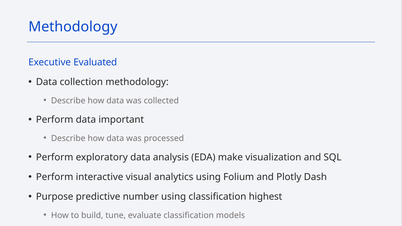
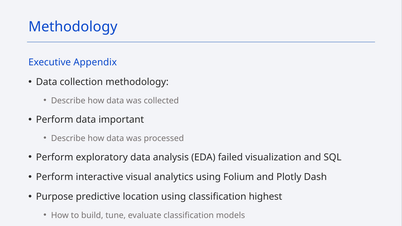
Evaluated: Evaluated -> Appendix
make: make -> failed
number: number -> location
